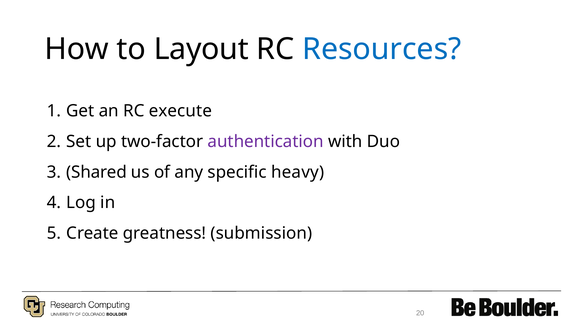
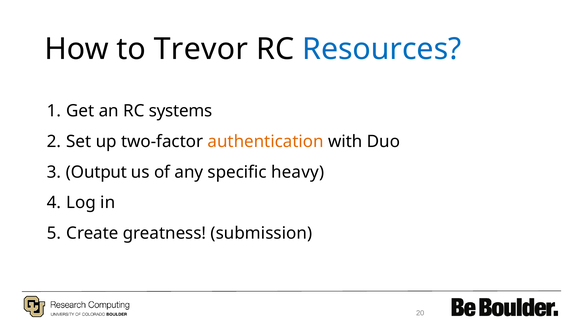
Layout: Layout -> Trevor
execute: execute -> systems
authentication colour: purple -> orange
Shared: Shared -> Output
